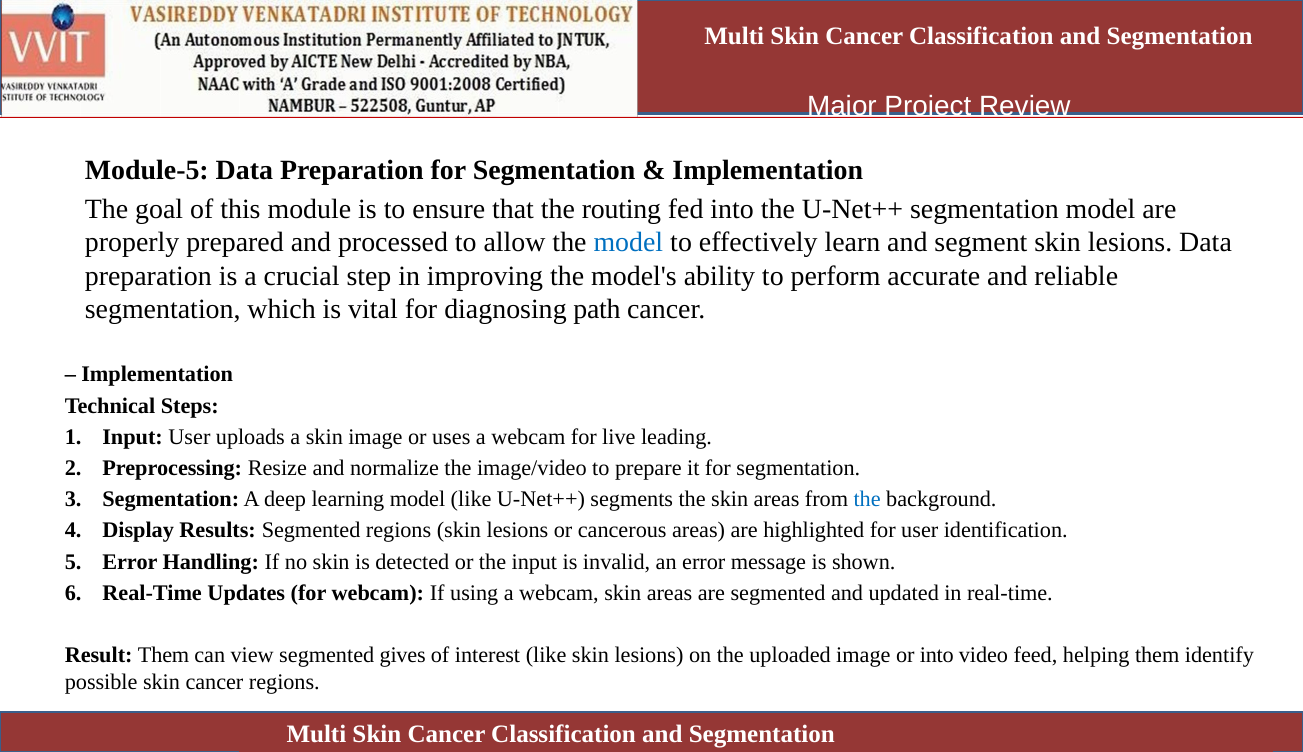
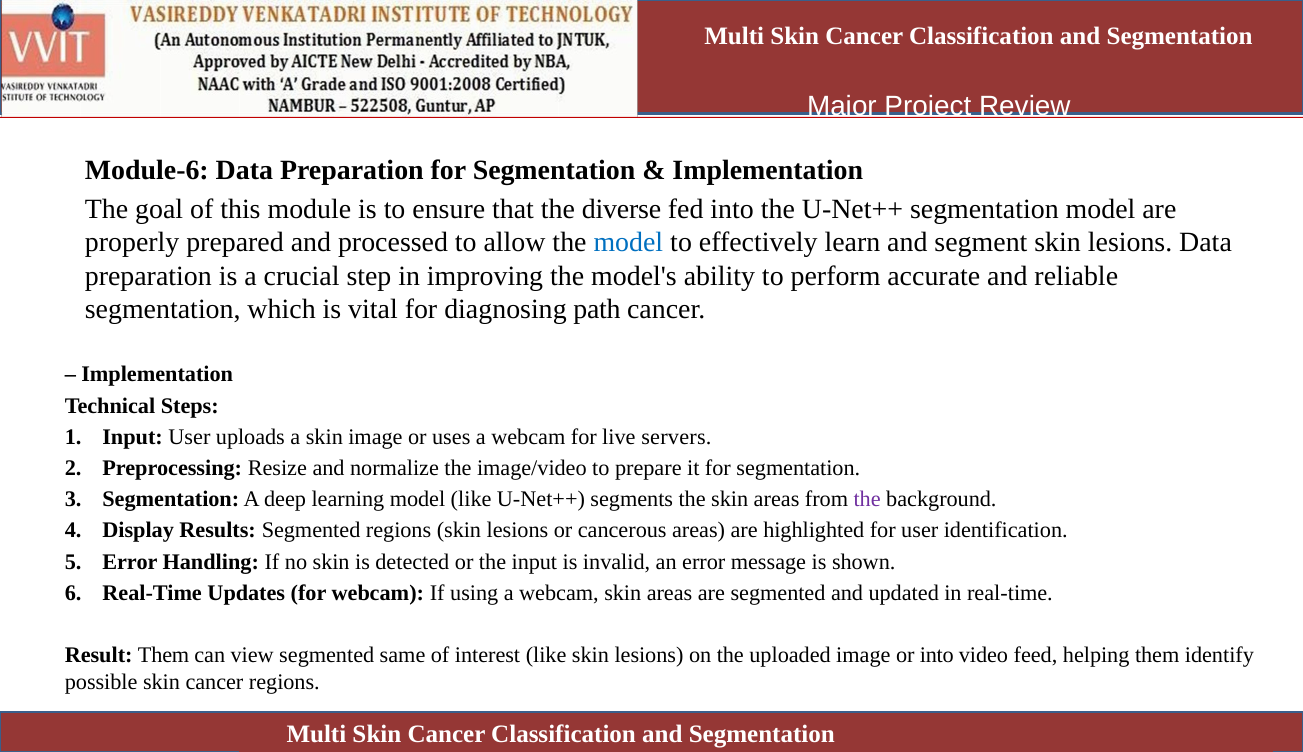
Module-5: Module-5 -> Module-6
routing: routing -> diverse
leading: leading -> servers
the at (867, 499) colour: blue -> purple
gives: gives -> same
